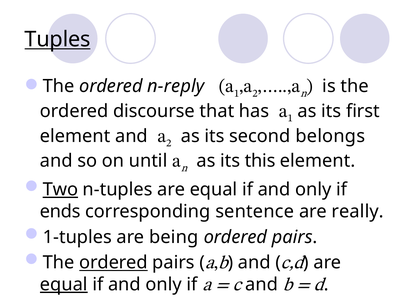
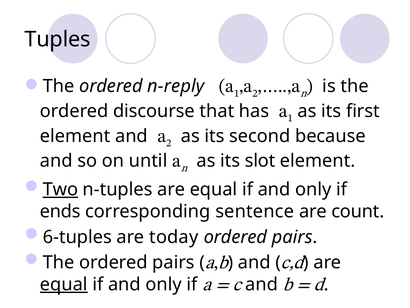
Tuples underline: present -> none
belongs: belongs -> because
this: this -> slot
really: really -> count
1-tuples: 1-tuples -> 6-tuples
being: being -> today
ordered at (113, 262) underline: present -> none
